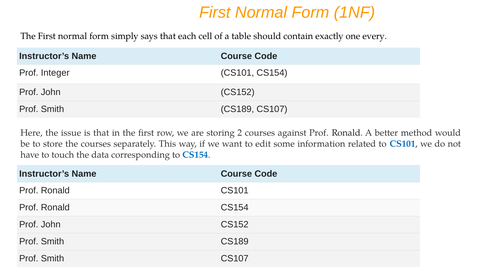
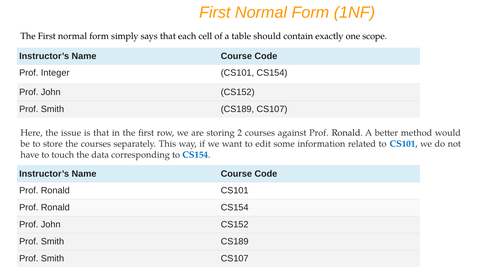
every: every -> scope
